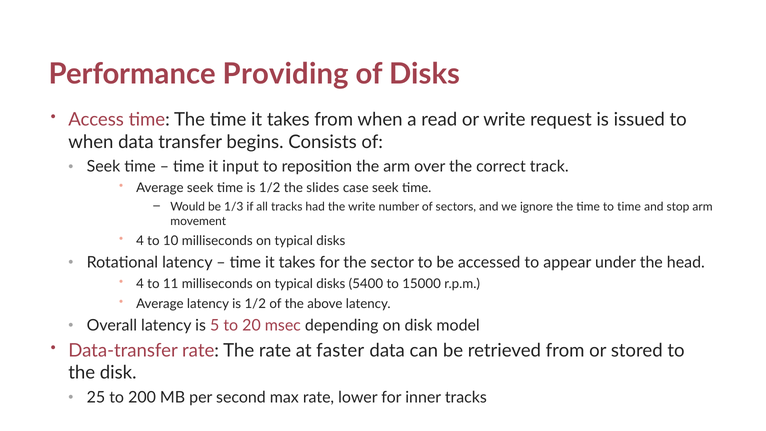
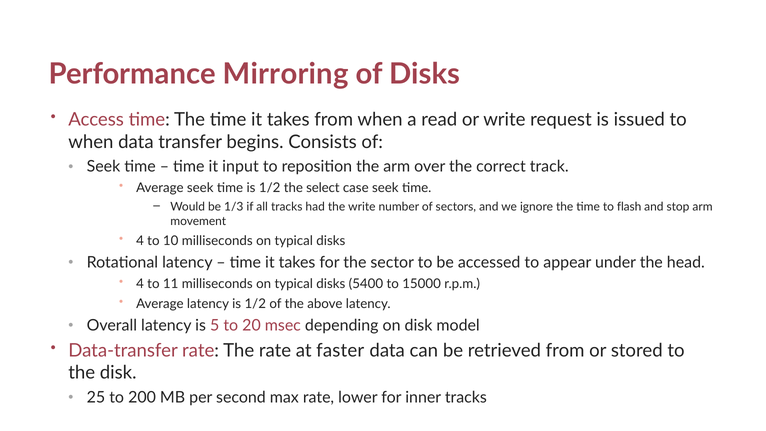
Providing: Providing -> Mirroring
slides: slides -> select
to time: time -> flash
